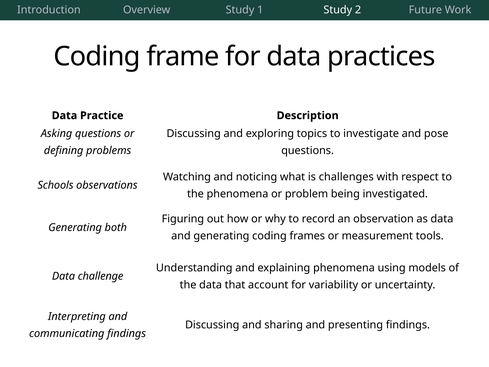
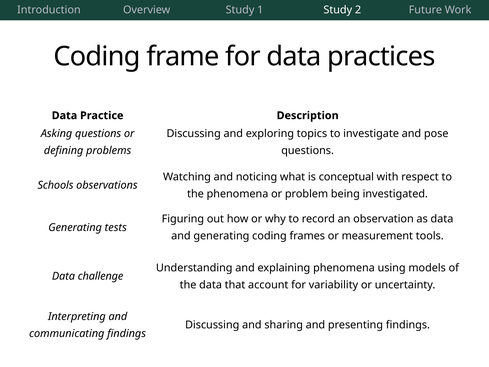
challenges: challenges -> conceptual
both: both -> tests
